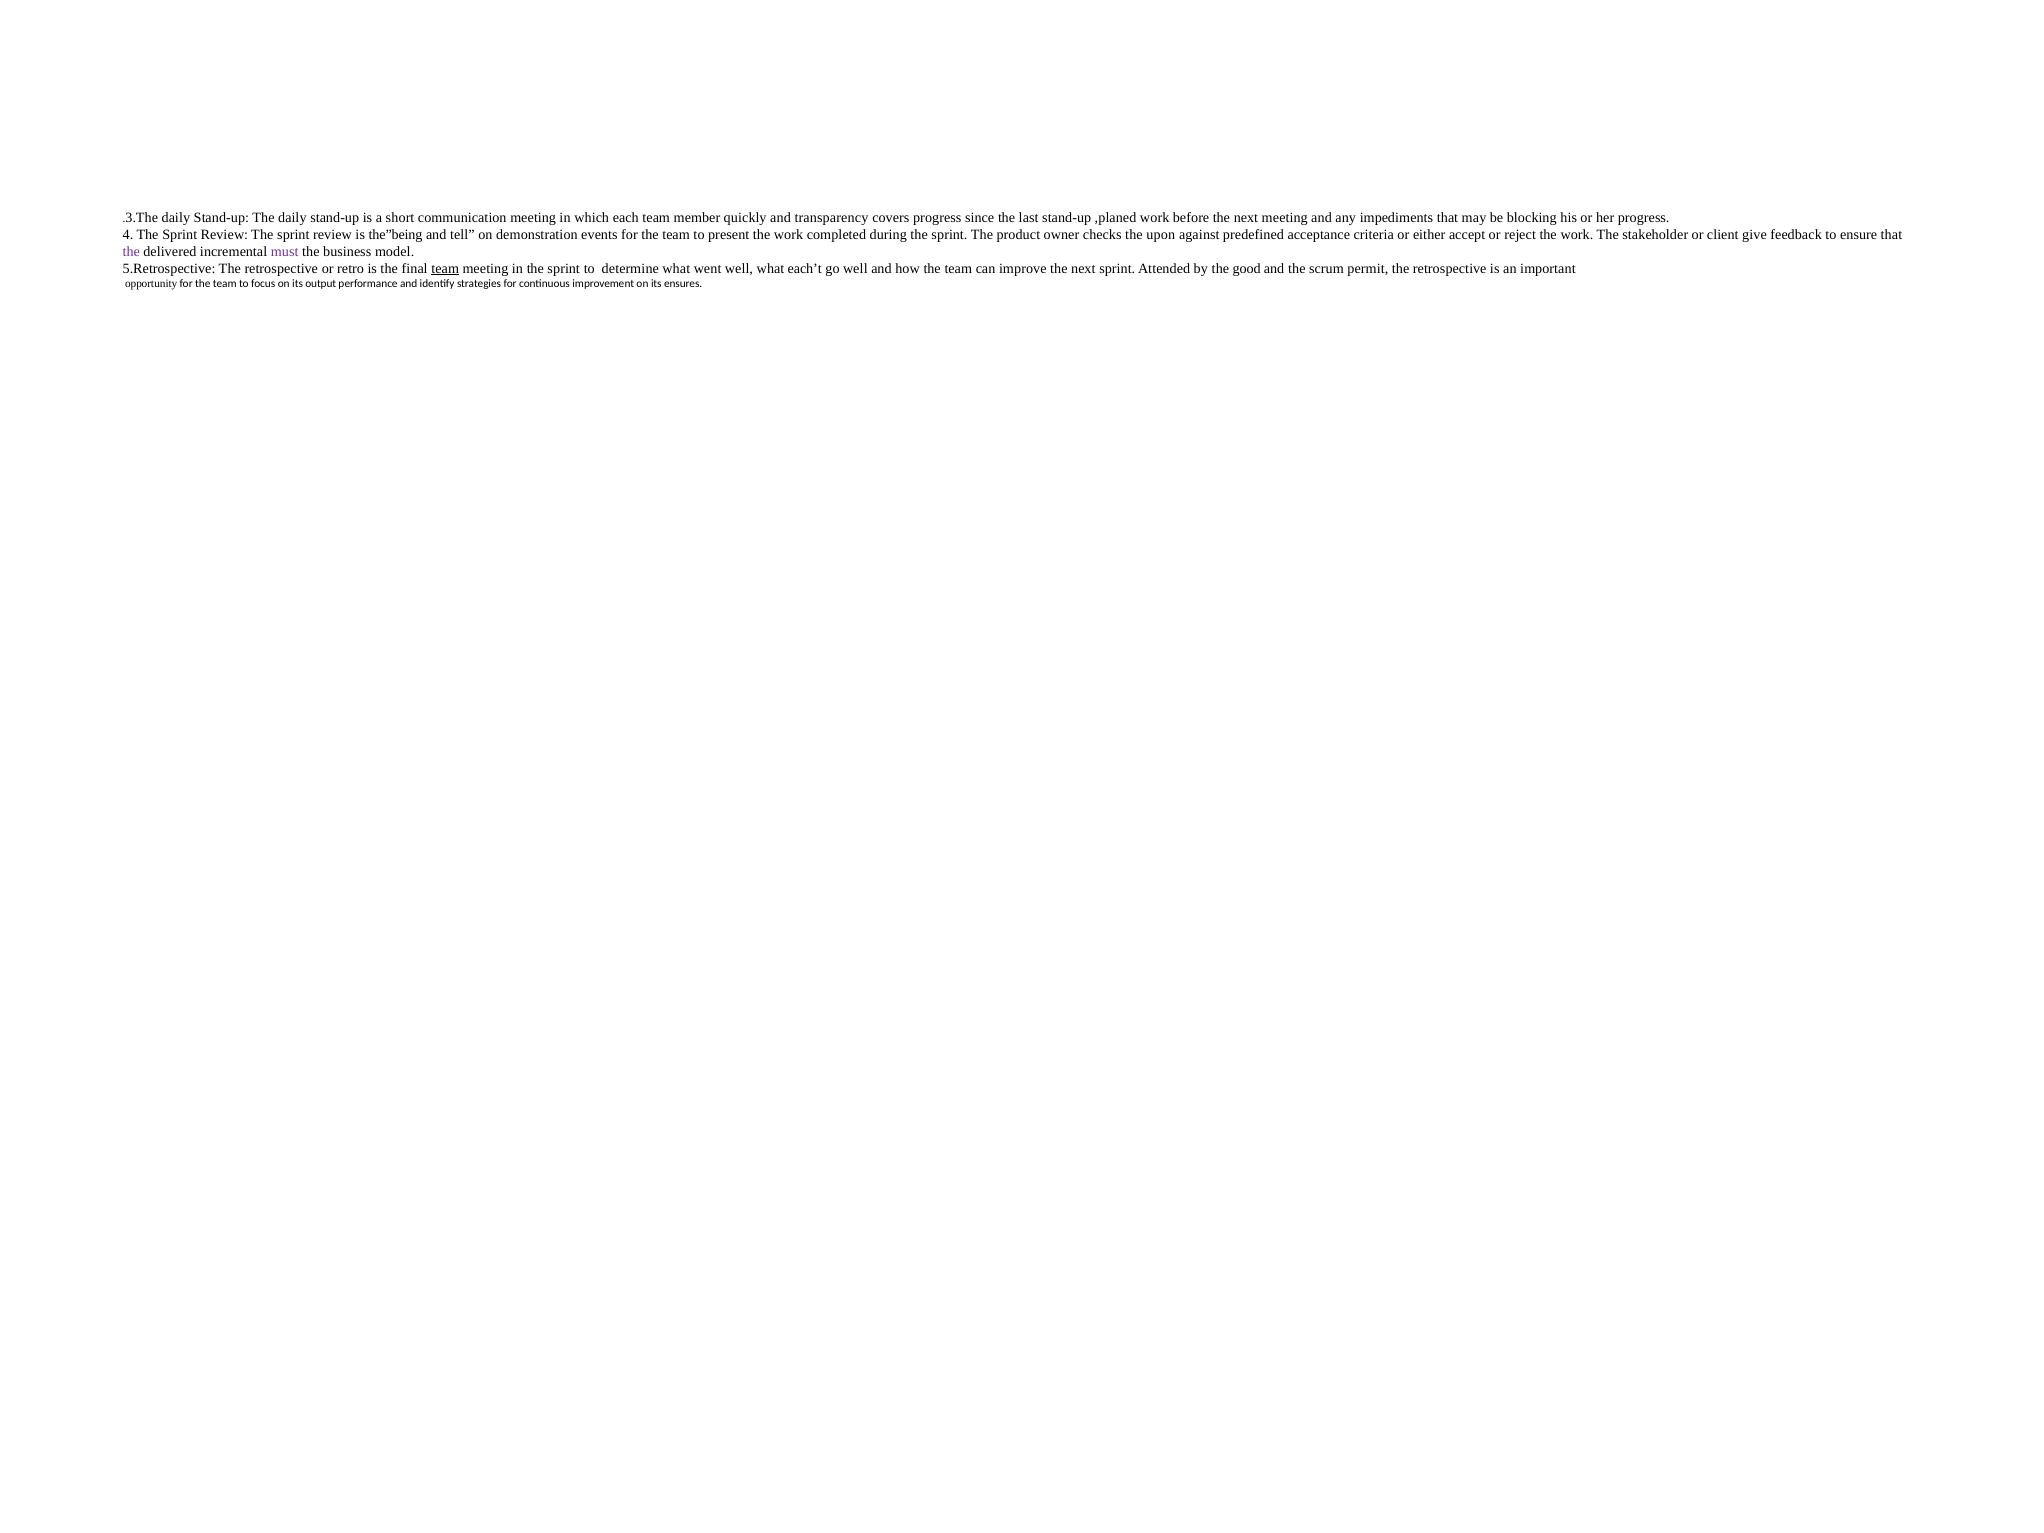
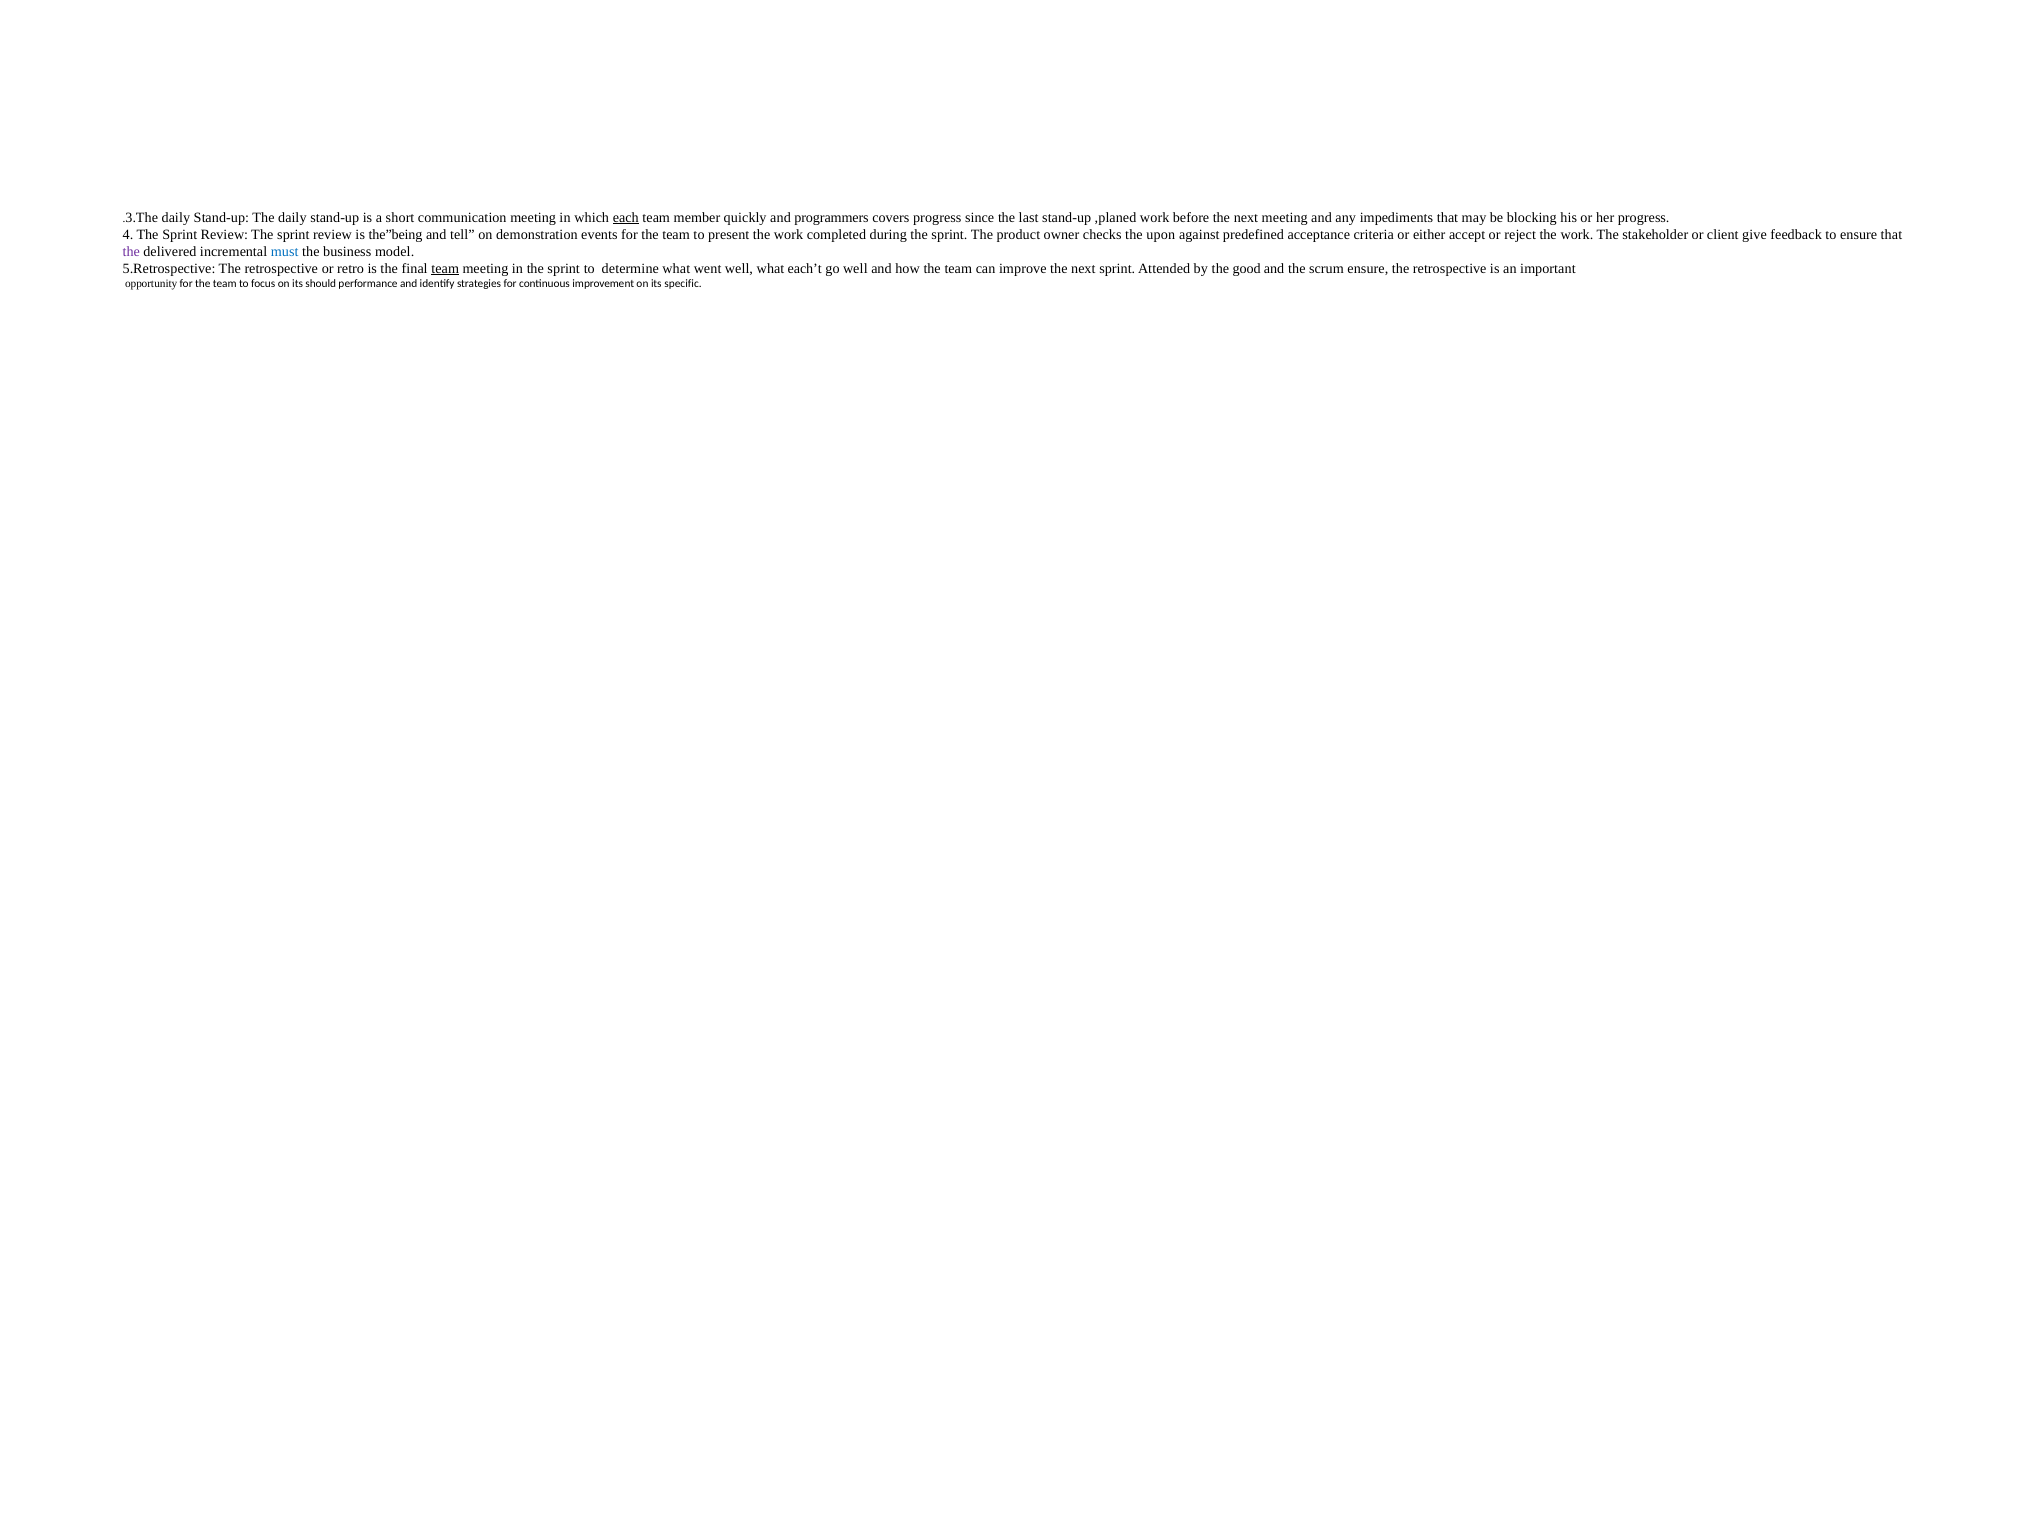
each underline: none -> present
transparency: transparency -> programmers
must colour: purple -> blue
scrum permit: permit -> ensure
output: output -> should
ensures: ensures -> specific
